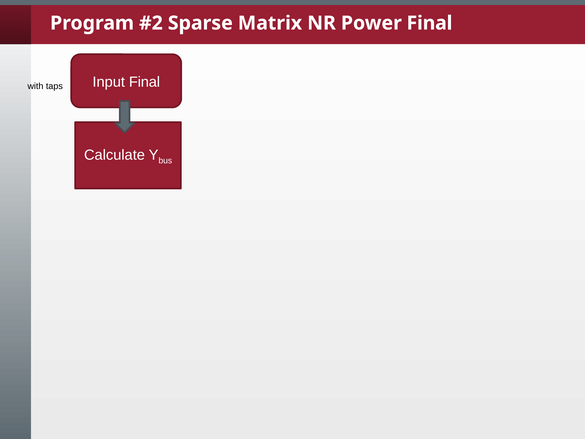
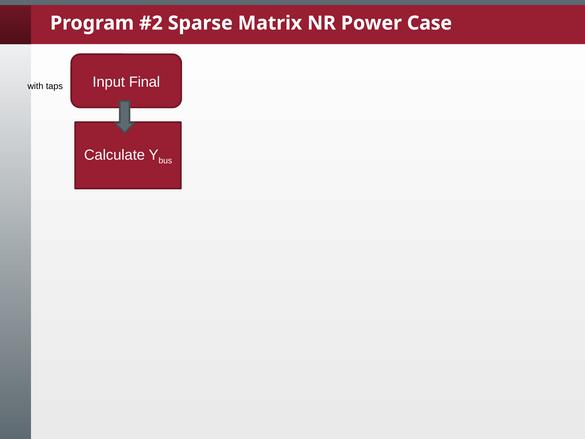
Power Final: Final -> Case
